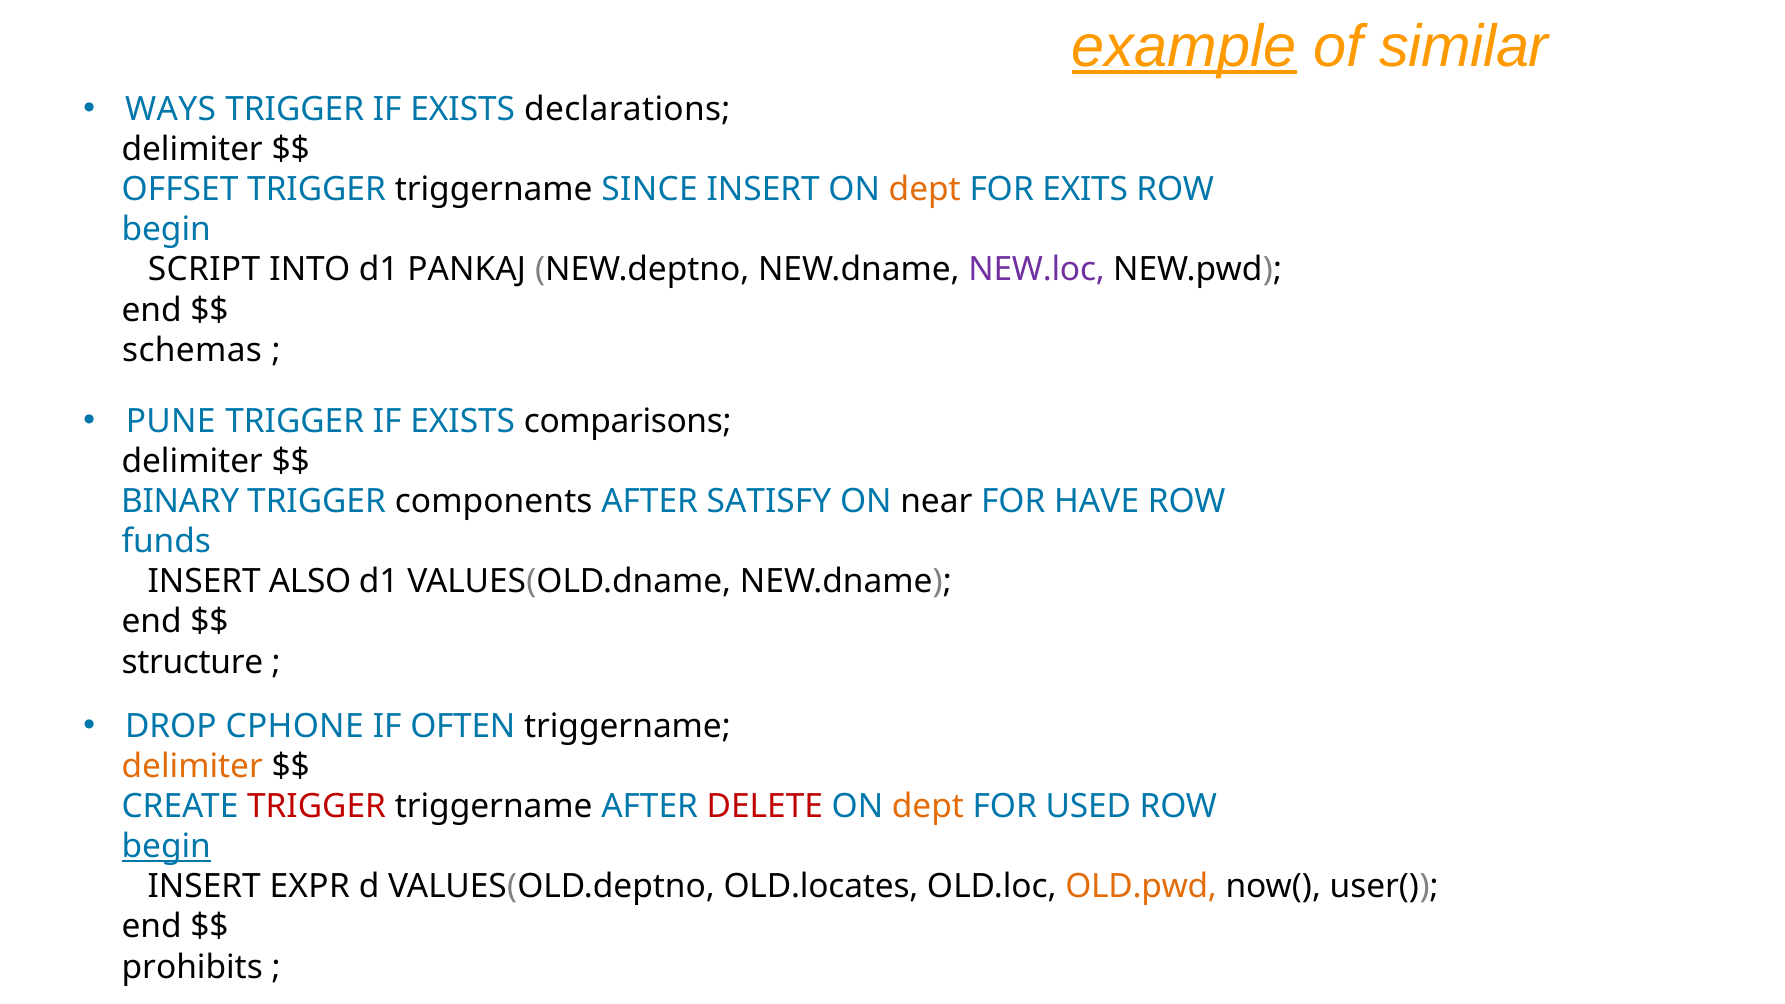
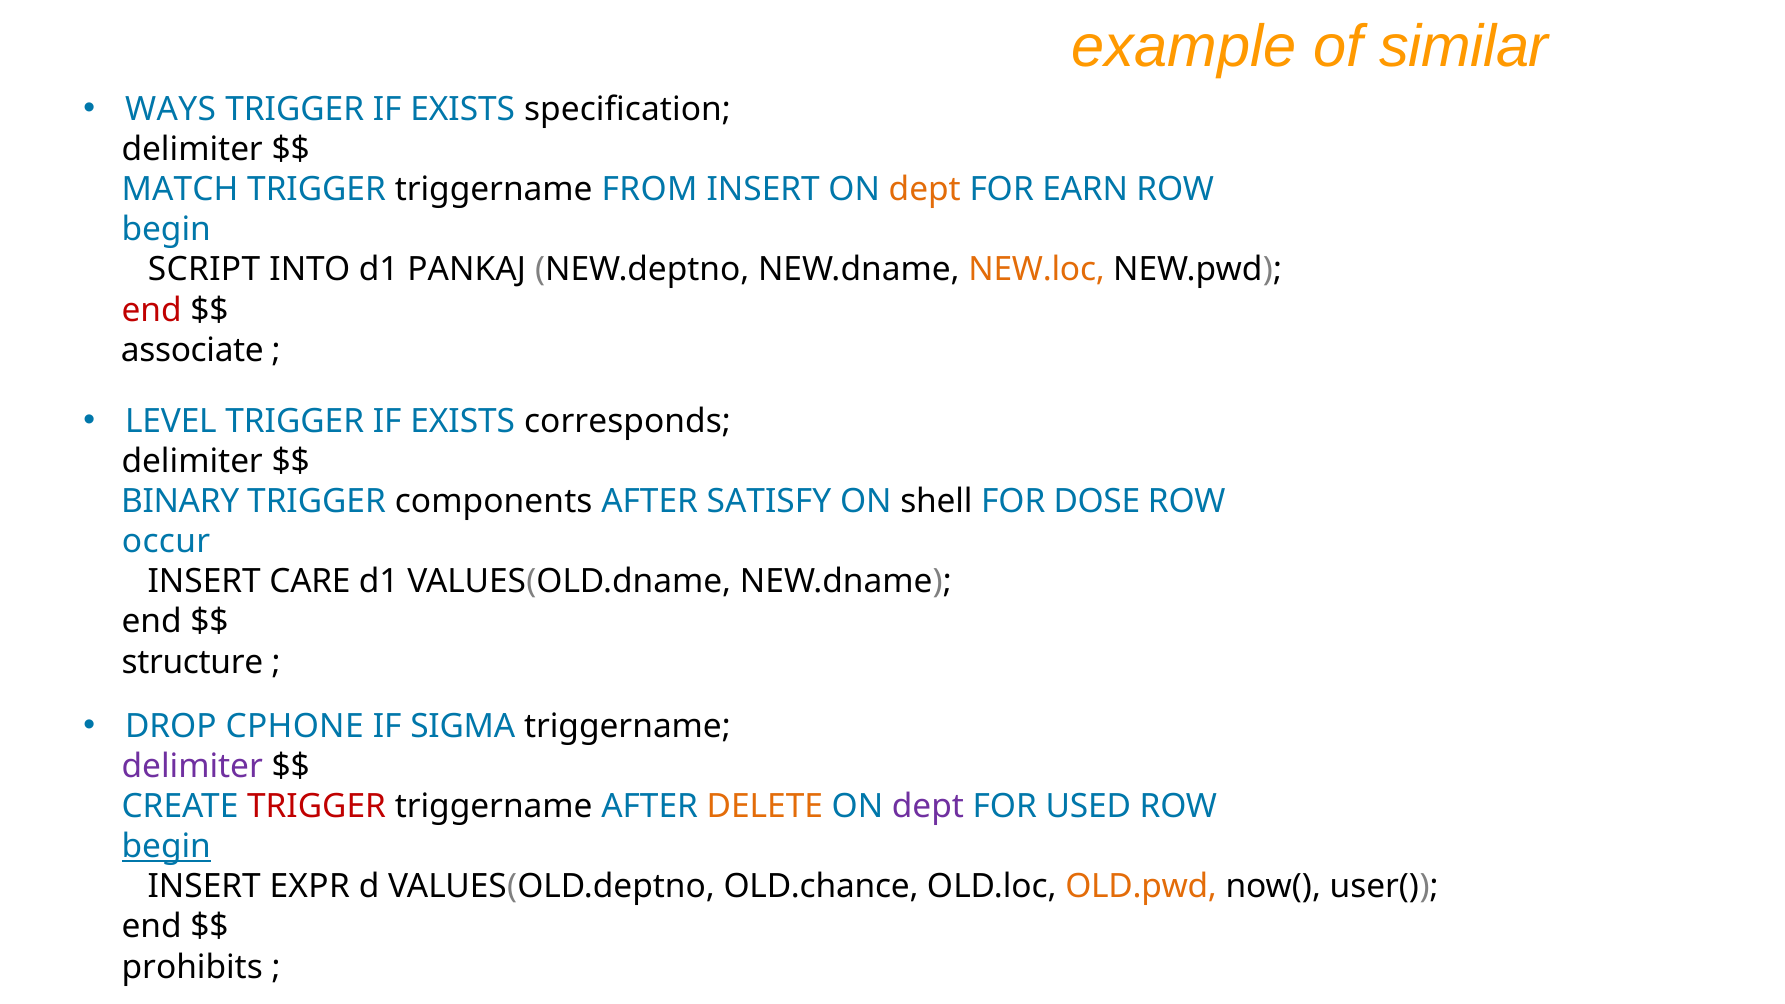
example underline: present -> none
declarations: declarations -> specification
OFFSET: OFFSET -> MATCH
SINCE: SINCE -> FROM
EXITS: EXITS -> EARN
NEW.loc colour: purple -> orange
end at (152, 310) colour: black -> red
schemas: schemas -> associate
PUNE: PUNE -> LEVEL
comparisons: comparisons -> corresponds
near: near -> shell
HAVE: HAVE -> DOSE
funds: funds -> occur
ALSO: ALSO -> CARE
OFTEN: OFTEN -> SIGMA
delimiter at (192, 766) colour: orange -> purple
DELETE colour: red -> orange
dept at (928, 806) colour: orange -> purple
OLD.locates: OLD.locates -> OLD.chance
